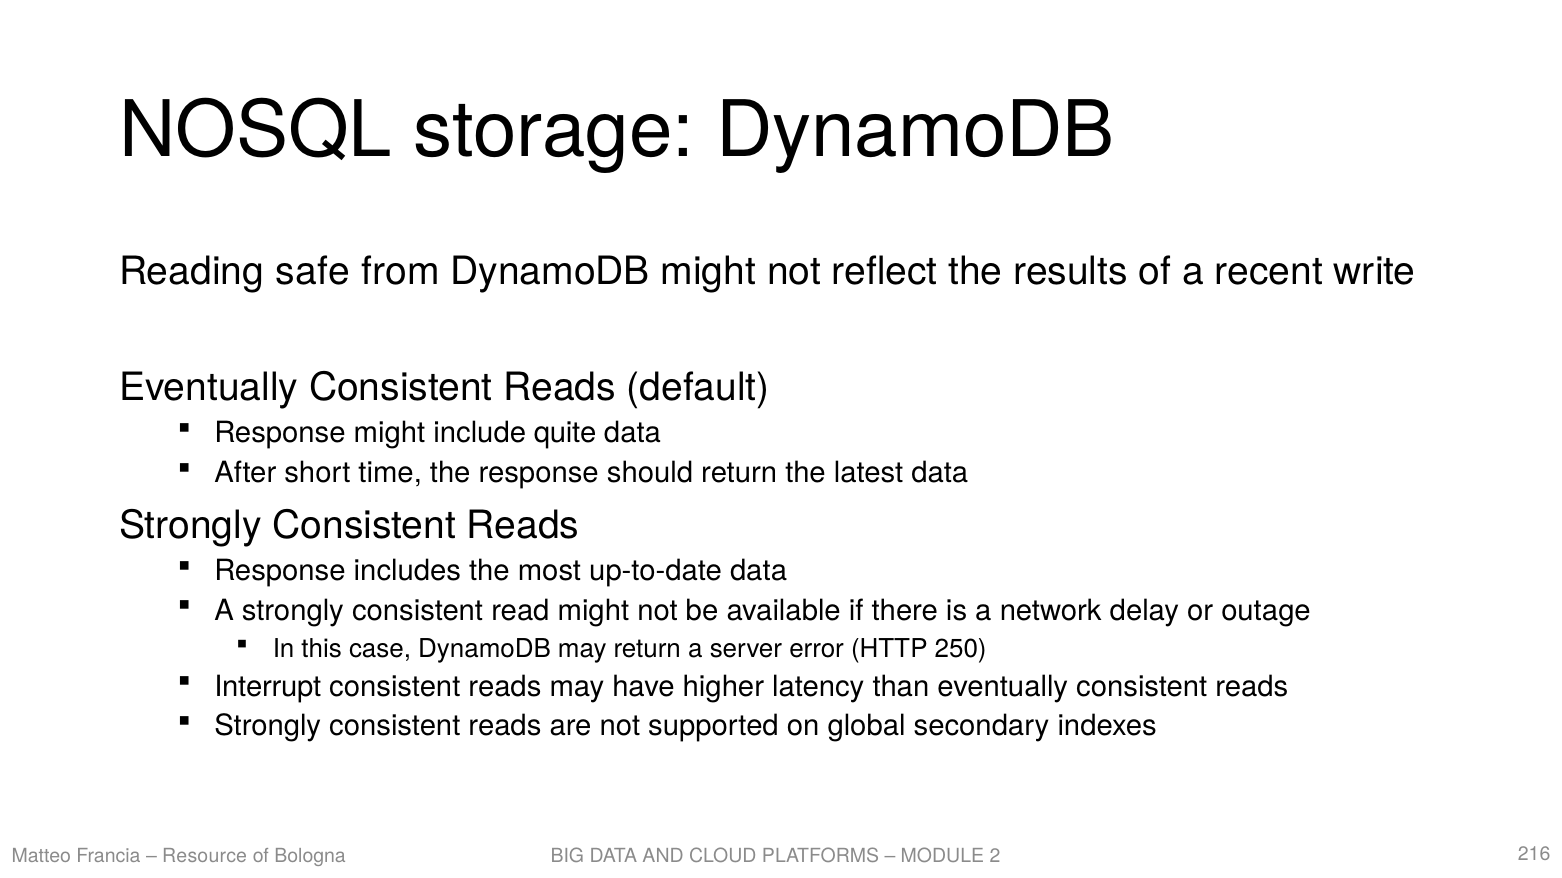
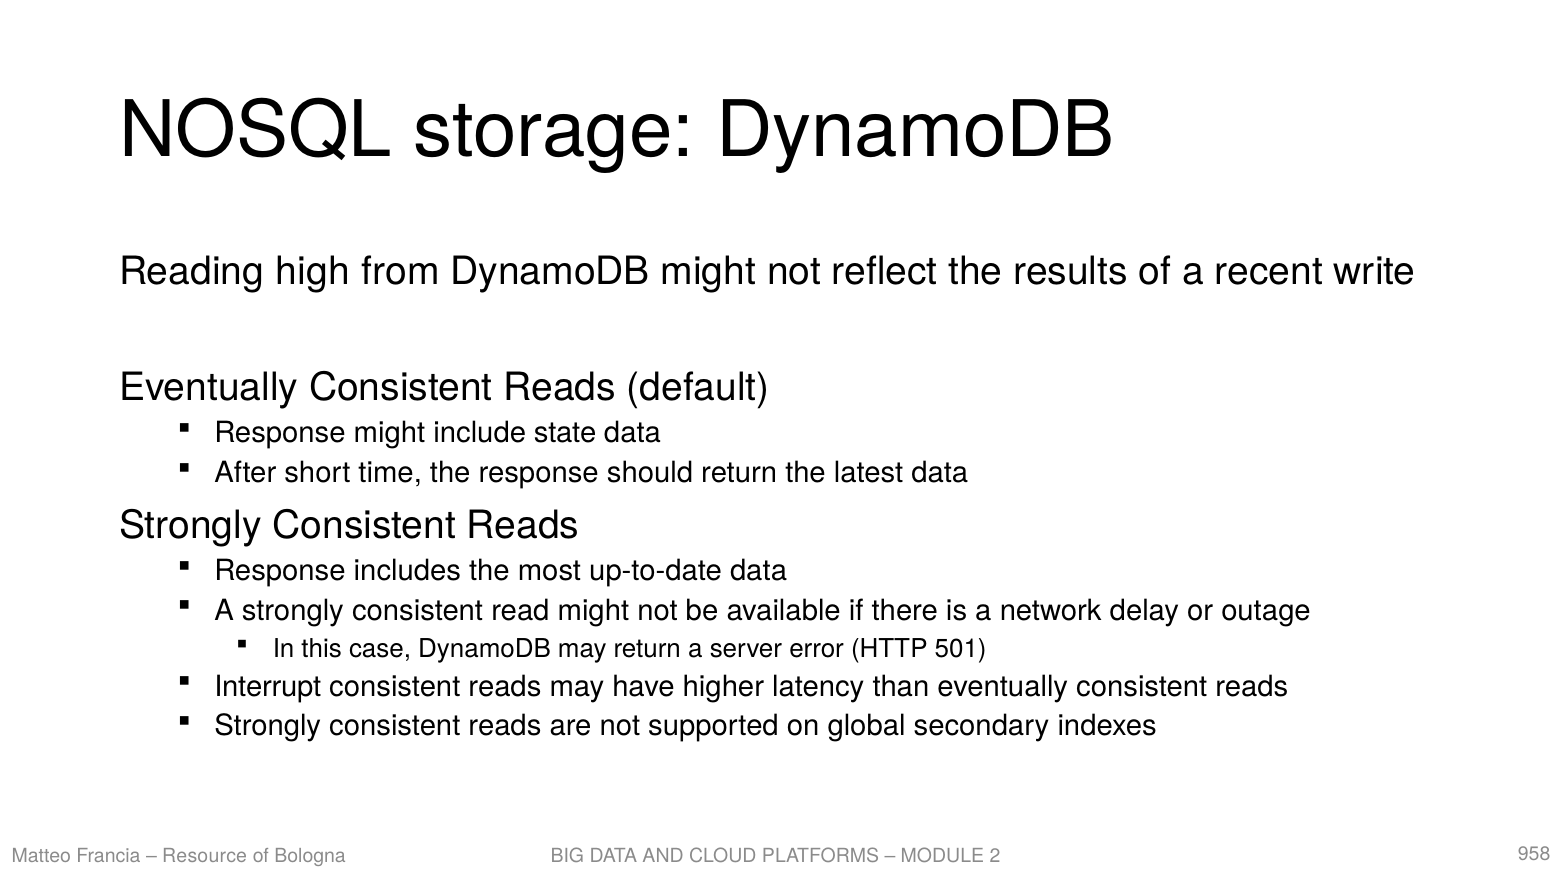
safe: safe -> high
quite: quite -> state
250: 250 -> 501
216: 216 -> 958
